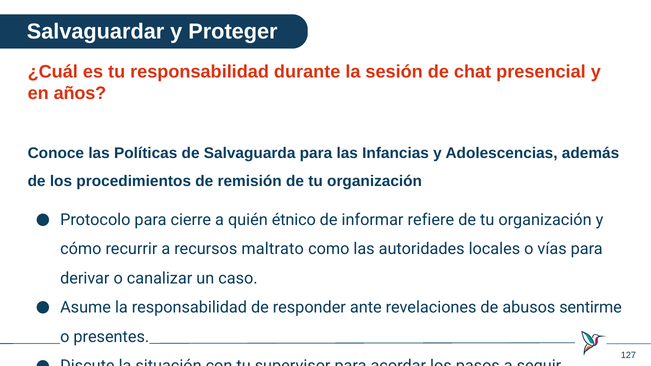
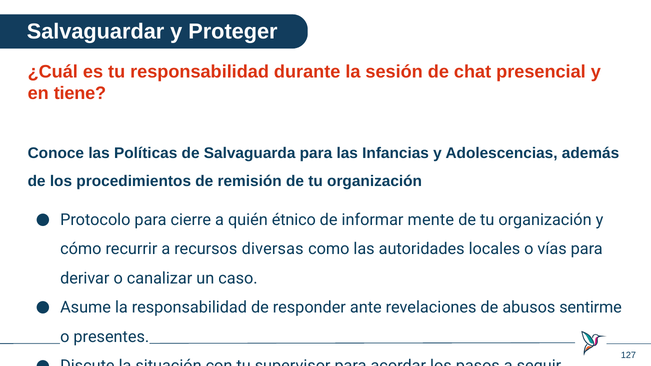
años: años -> tiene
refiere: refiere -> mente
maltrato: maltrato -> diversas
